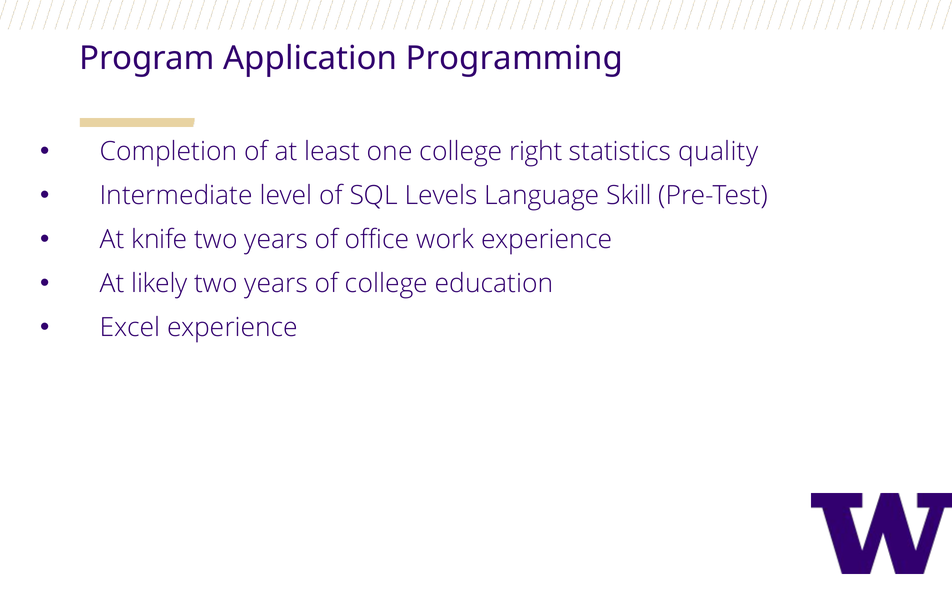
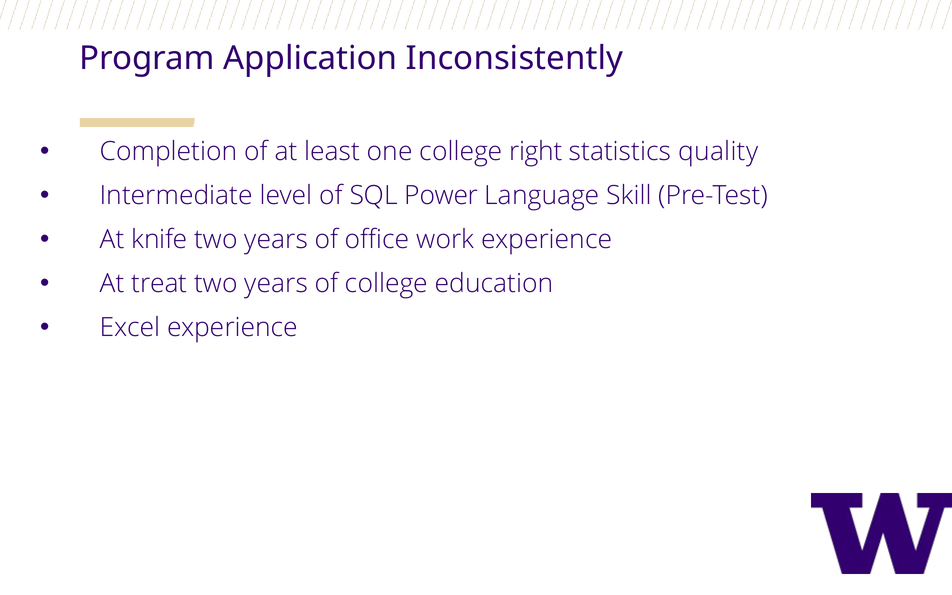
Programming: Programming -> Inconsistently
Levels: Levels -> Power
likely: likely -> treat
